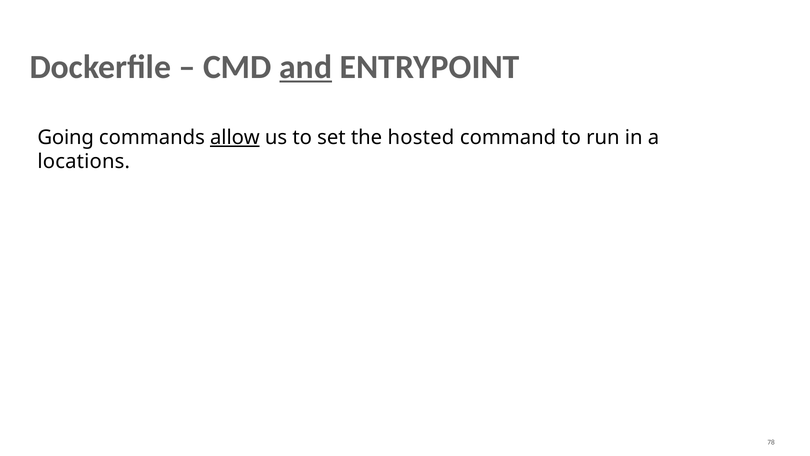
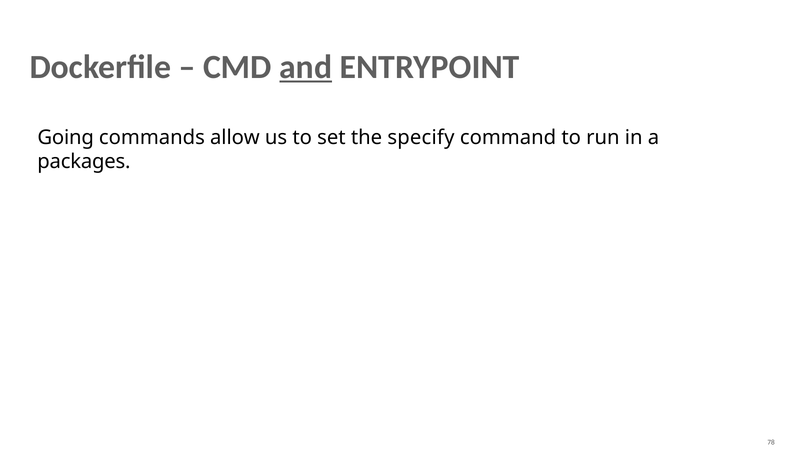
allow underline: present -> none
hosted: hosted -> specify
locations: locations -> packages
